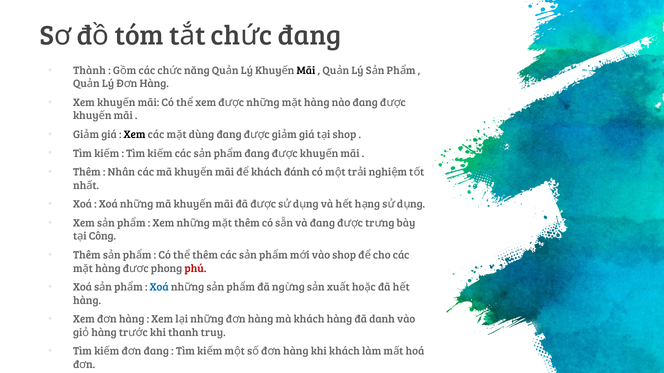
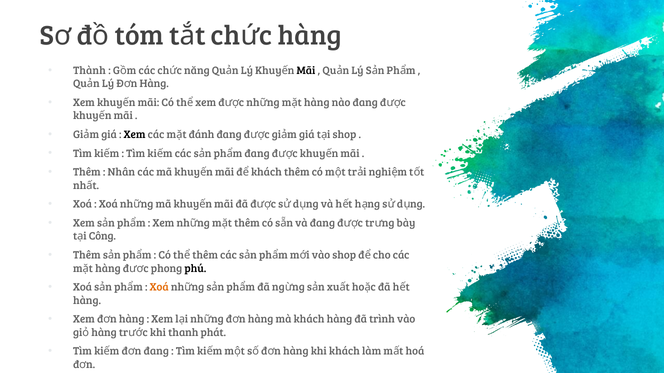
đang at (310, 35): đang -> hàng
dùng: dùng -> đánh
khách đánh: đánh -> thêm
phú colour: red -> black
Xoá at (159, 288) colour: blue -> orange
danh: danh -> trình
truy: truy -> phát
